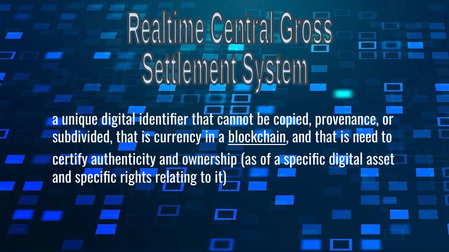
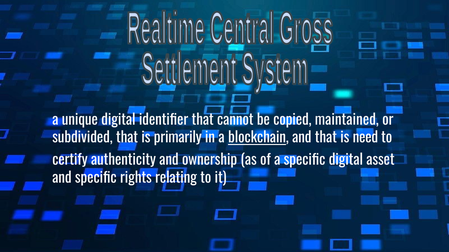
provenance: provenance -> maintained
currency: currency -> primarily
